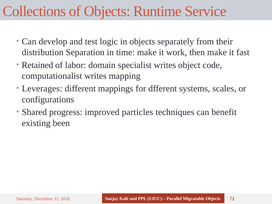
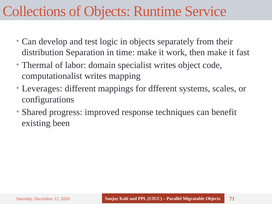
Retained: Retained -> Thermal
particles: particles -> response
